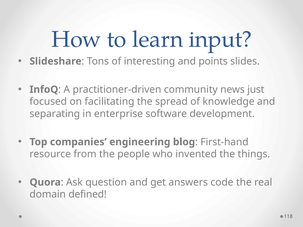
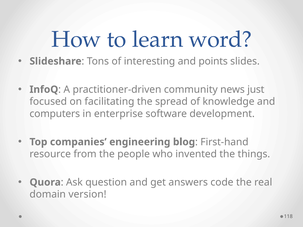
input: input -> word
separating: separating -> computers
defined: defined -> version
